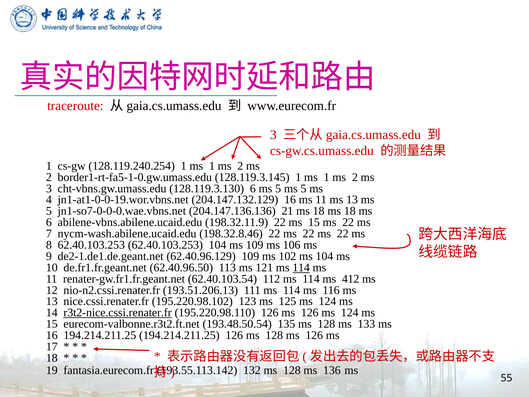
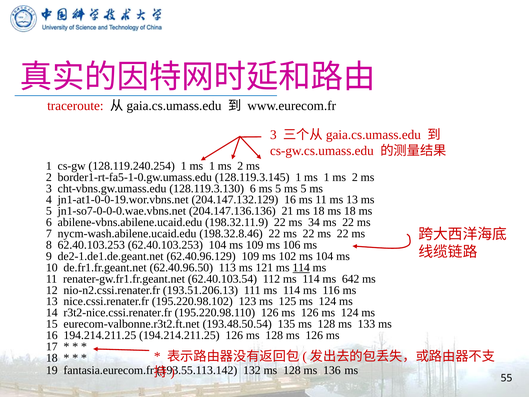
22 ms 15: 15 -> 34
412: 412 -> 642
r3t2-nice.cssi.renater.fr underline: present -> none
